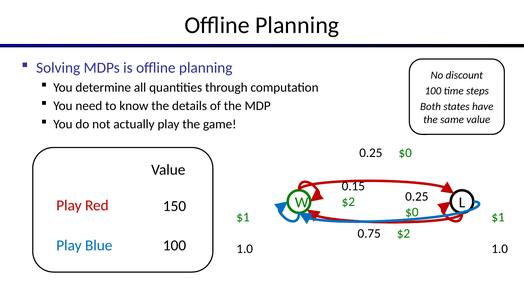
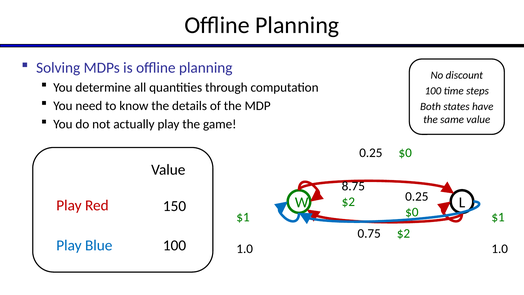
0.15: 0.15 -> 8.75
